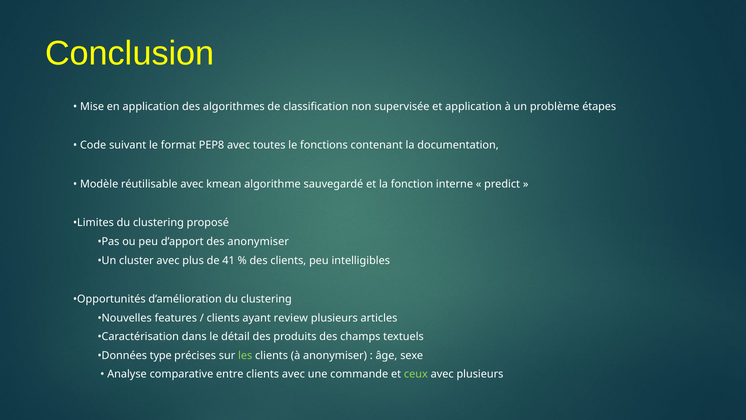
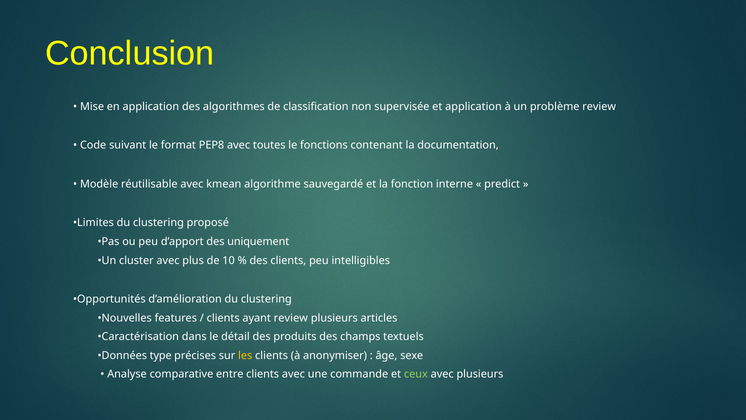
problème étapes: étapes -> review
des anonymiser: anonymiser -> uniquement
41: 41 -> 10
les colour: light green -> yellow
